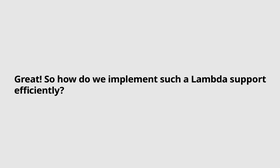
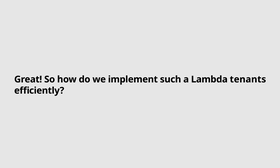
support: support -> tenants
